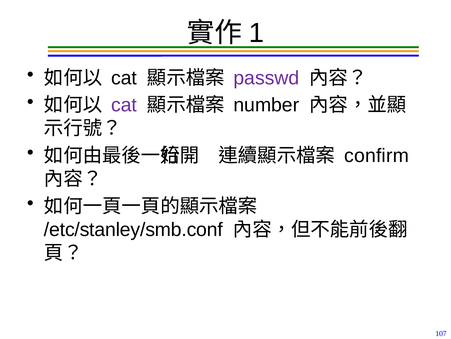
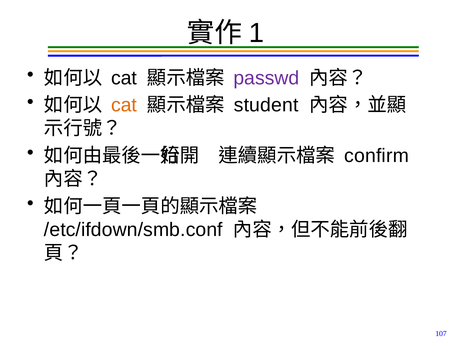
cat at (124, 105) colour: purple -> orange
number: number -> student
/etc/stanley/smb.conf: /etc/stanley/smb.conf -> /etc/ifdown/smb.conf
